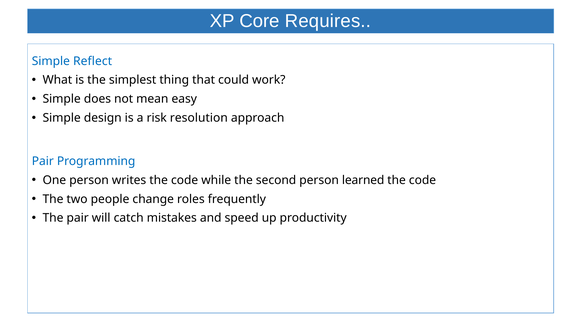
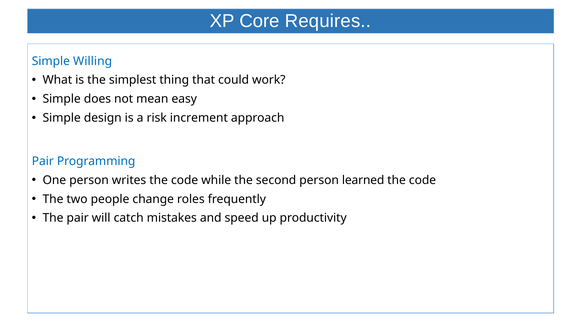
Reflect: Reflect -> Willing
resolution: resolution -> increment
